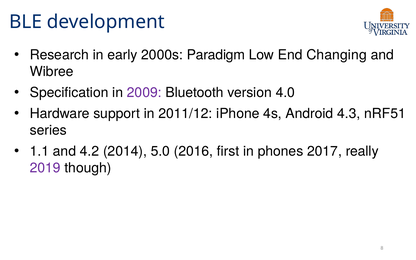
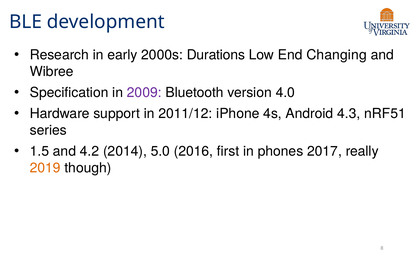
Paradigm: Paradigm -> Durations
1.1: 1.1 -> 1.5
2019 colour: purple -> orange
